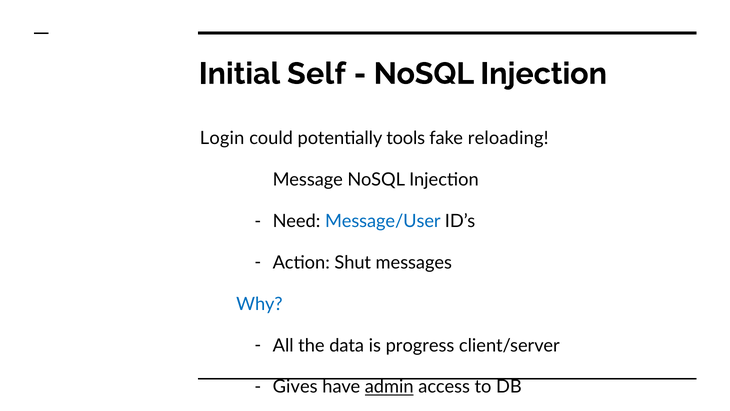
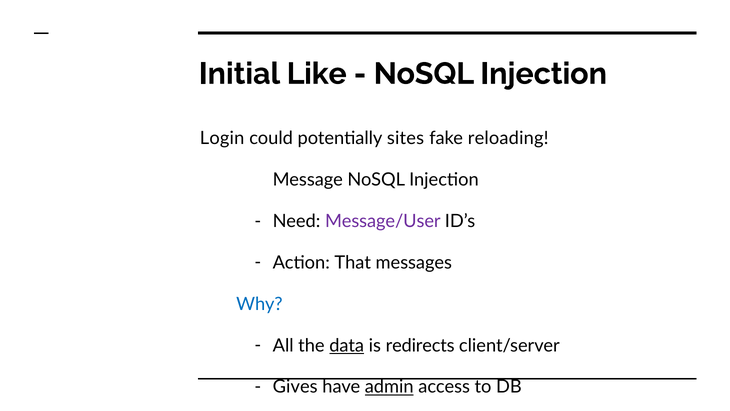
Self: Self -> Like
tools: tools -> sites
Message/User colour: blue -> purple
Shut: Shut -> That
data underline: none -> present
progress: progress -> redirects
